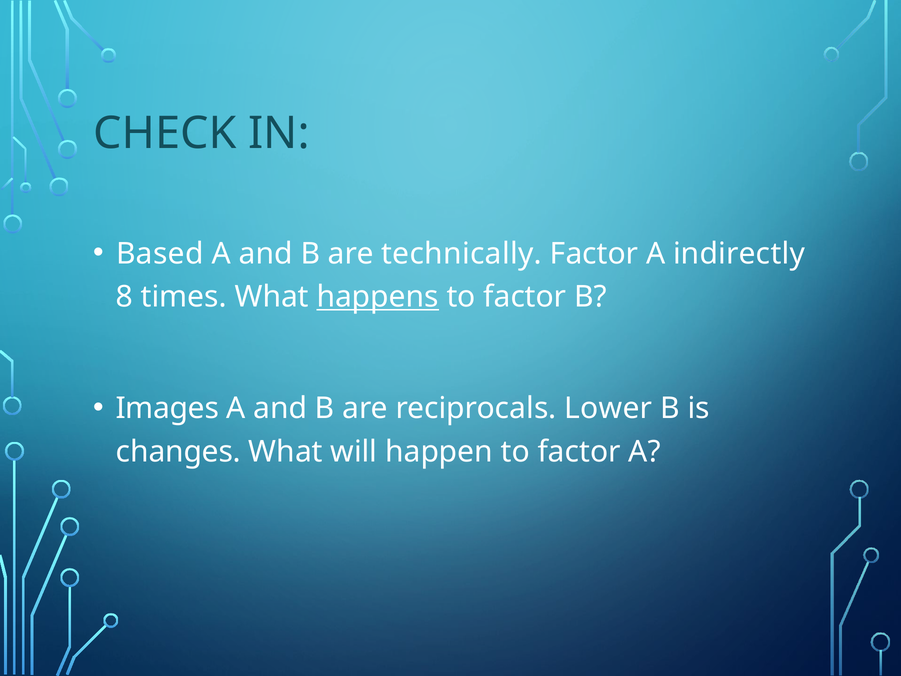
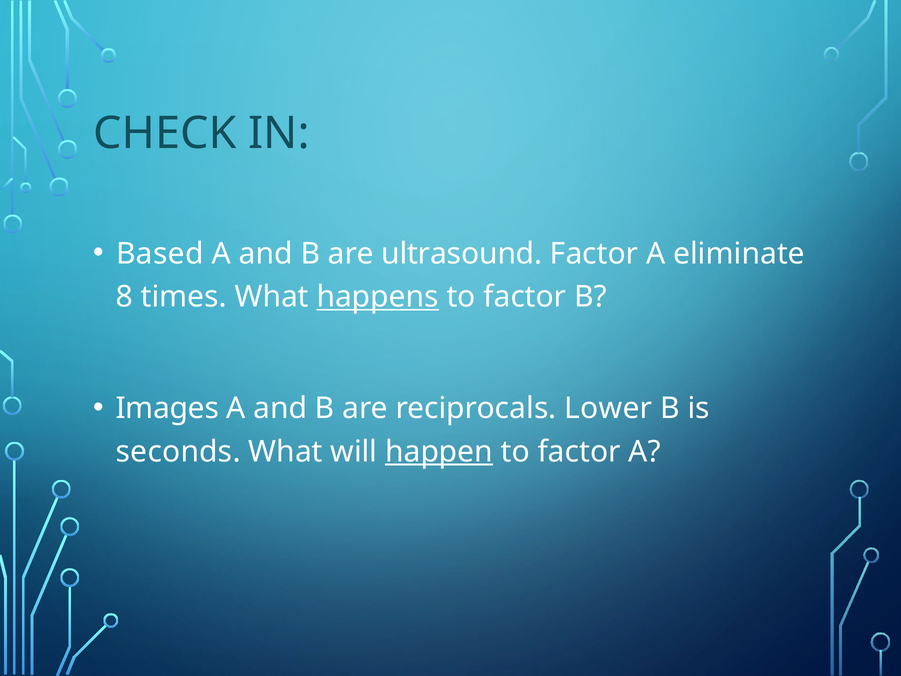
technically: technically -> ultrasound
indirectly: indirectly -> eliminate
changes: changes -> seconds
happen underline: none -> present
